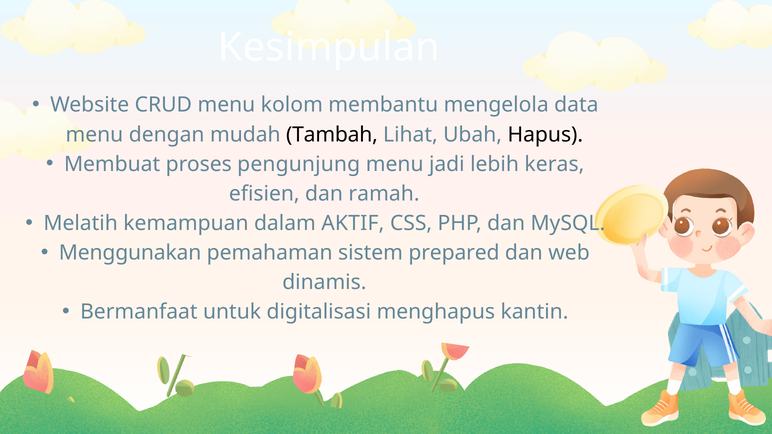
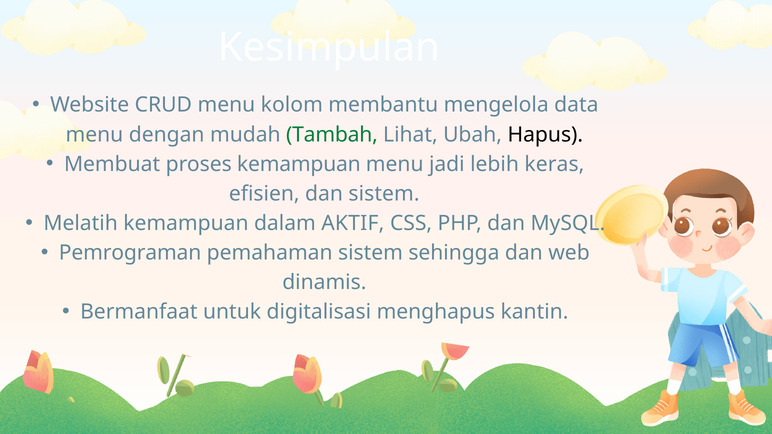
Tambah colour: black -> green
proses pengunjung: pengunjung -> kemampuan
dan ramah: ramah -> sistem
Menggunakan: Menggunakan -> Pemrograman
prepared: prepared -> sehingga
